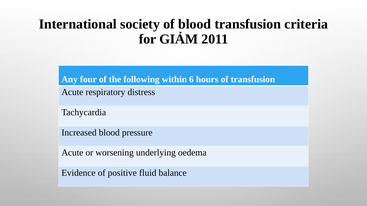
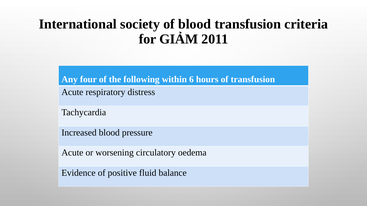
underlying: underlying -> circulatory
